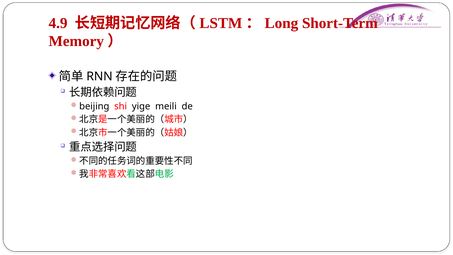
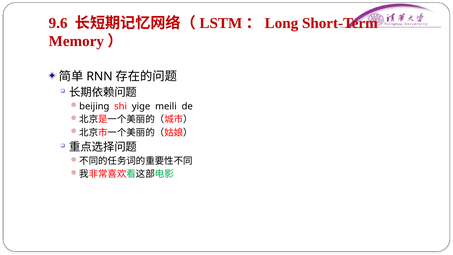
4.9: 4.9 -> 9.6
